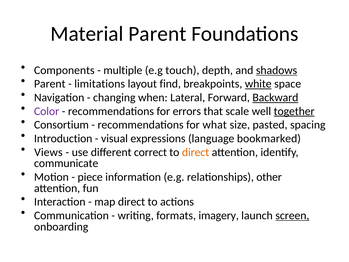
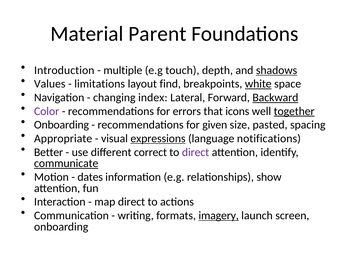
Components: Components -> Introduction
Parent at (50, 84): Parent -> Values
when: when -> index
scale: scale -> icons
Consortium at (61, 125): Consortium -> Onboarding
what: what -> given
Introduction: Introduction -> Appropriate
expressions underline: none -> present
bookmarked: bookmarked -> notifications
Views: Views -> Better
direct at (196, 152) colour: orange -> purple
communicate underline: none -> present
piece: piece -> dates
other: other -> show
imagery underline: none -> present
screen underline: present -> none
